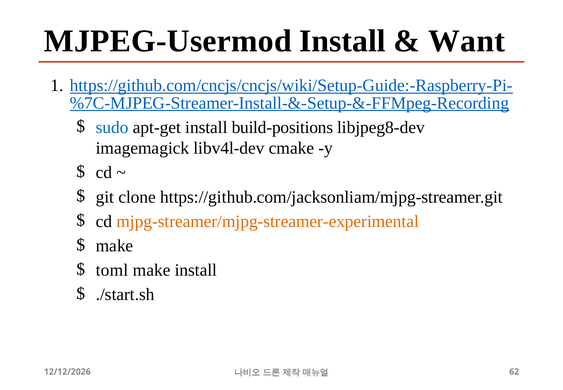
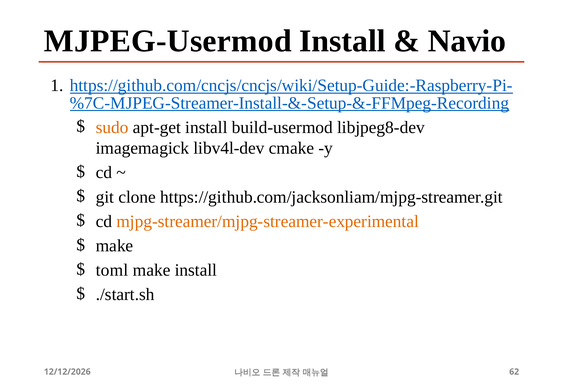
Want: Want -> Navio
sudo colour: blue -> orange
build-positions: build-positions -> build-usermod
